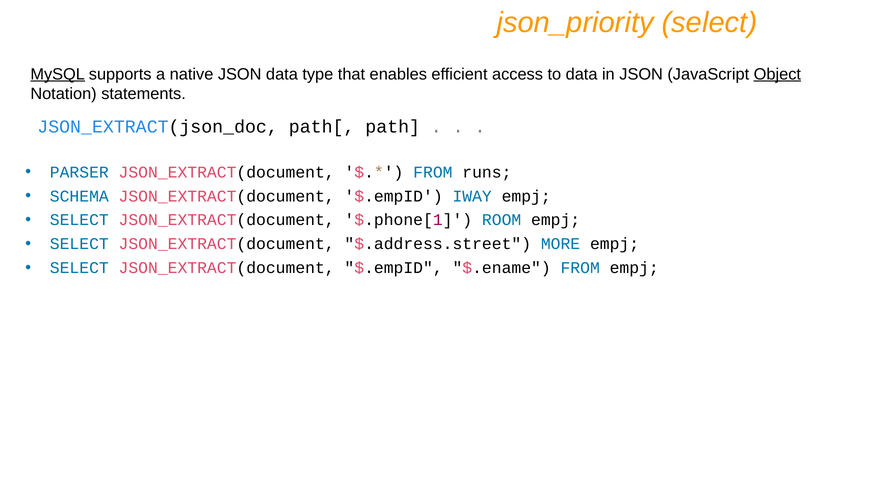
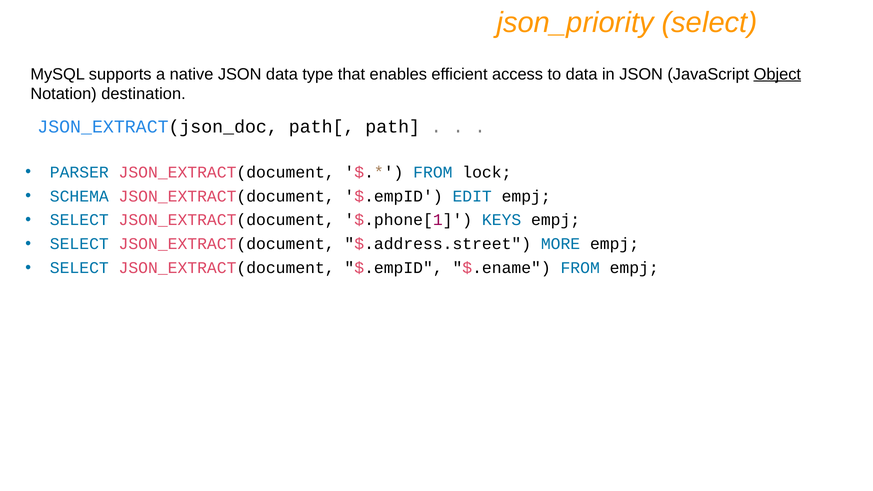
MySQL underline: present -> none
statements: statements -> destination
runs: runs -> lock
IWAY: IWAY -> EDIT
ROOM: ROOM -> KEYS
